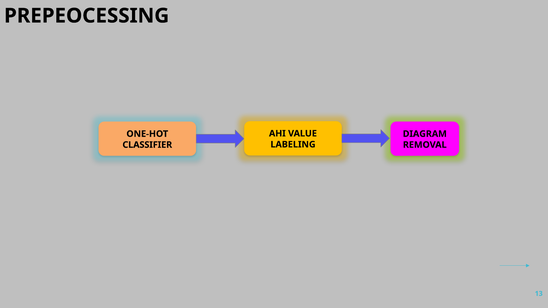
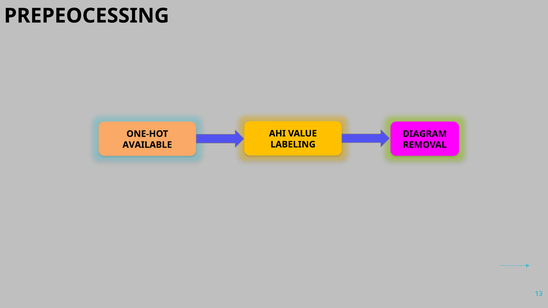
CLASSIFIER: CLASSIFIER -> AVAILABLE
